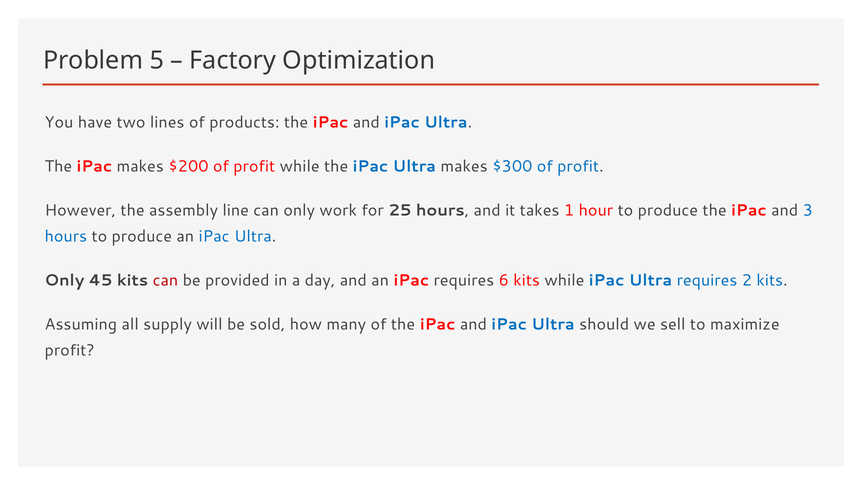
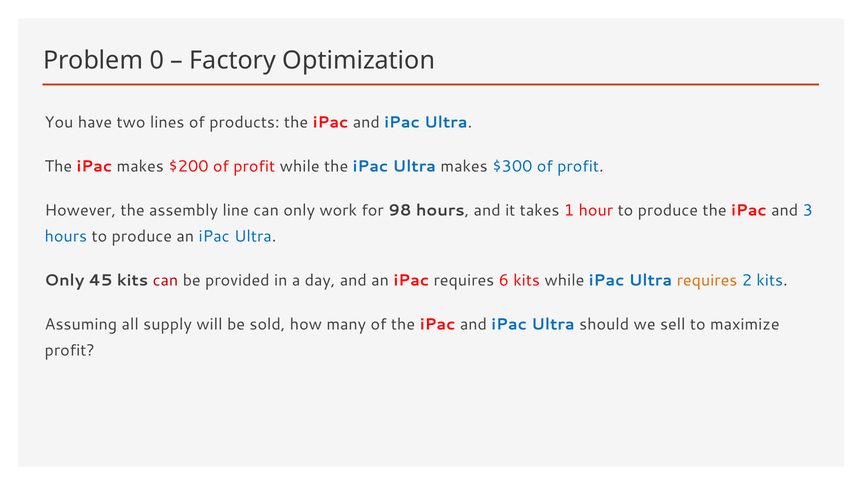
5: 5 -> 0
25: 25 -> 98
requires at (707, 280) colour: blue -> orange
